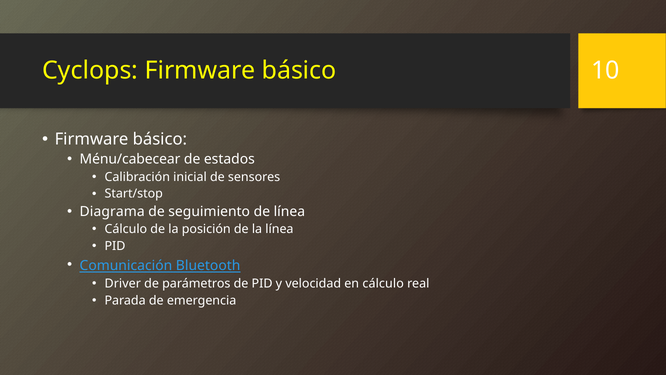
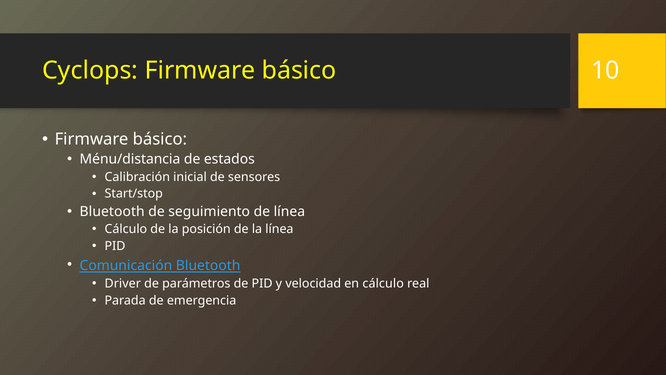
Ménu/cabecear: Ménu/cabecear -> Ménu/distancia
Diagrama at (112, 211): Diagrama -> Bluetooth
